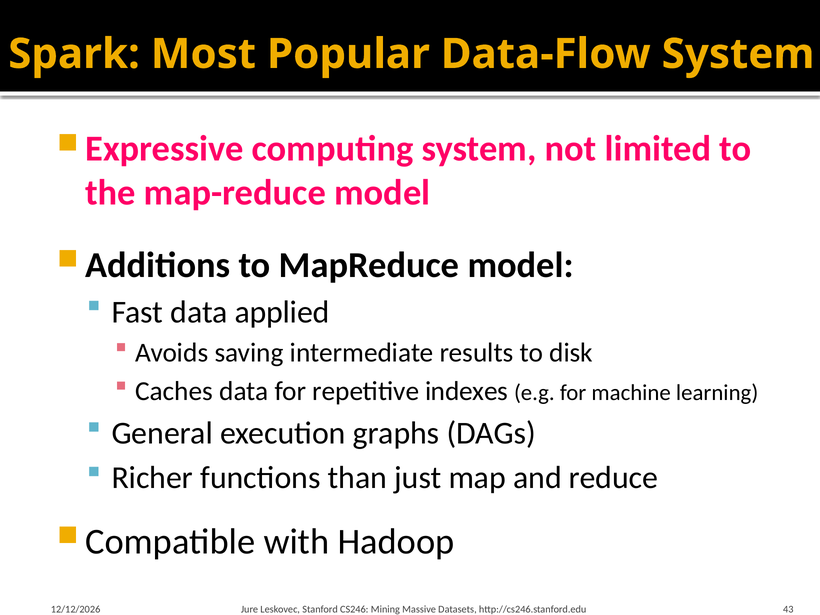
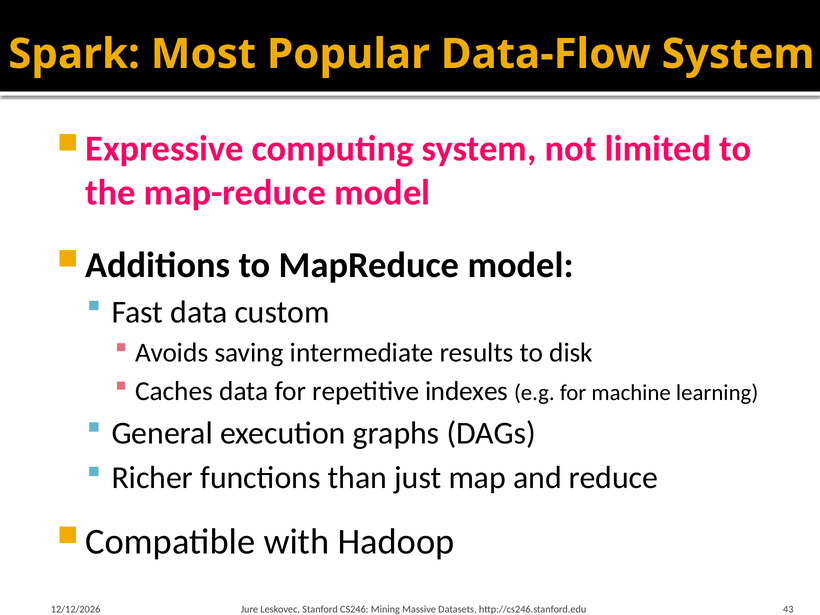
applied: applied -> custom
